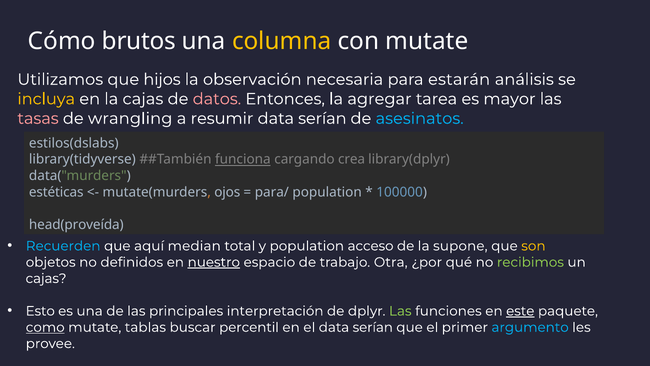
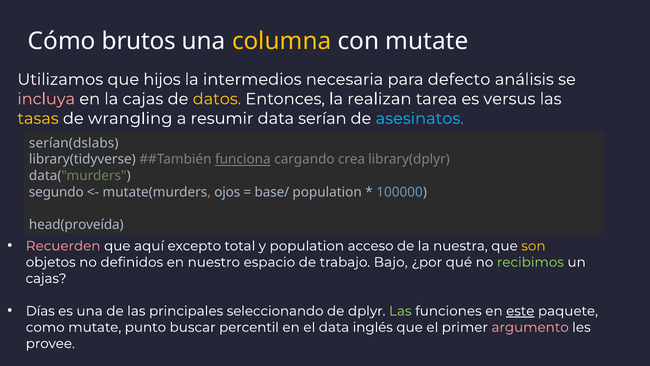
observación: observación -> intermedios
estarán: estarán -> defecto
incluya colour: yellow -> pink
datos colour: pink -> yellow
agregar: agregar -> realizan
mayor: mayor -> versus
tasas colour: pink -> yellow
estilos(dslabs: estilos(dslabs -> serían(dslabs
estéticas: estéticas -> segundo
para/: para/ -> base/
Recuerden colour: light blue -> pink
median: median -> excepto
supone: supone -> nuestra
nuestro underline: present -> none
Otra: Otra -> Bajo
Esto: Esto -> Días
interpretación: interpretación -> seleccionando
como underline: present -> none
tablas: tablas -> punto
el data serían: serían -> inglés
argumento colour: light blue -> pink
